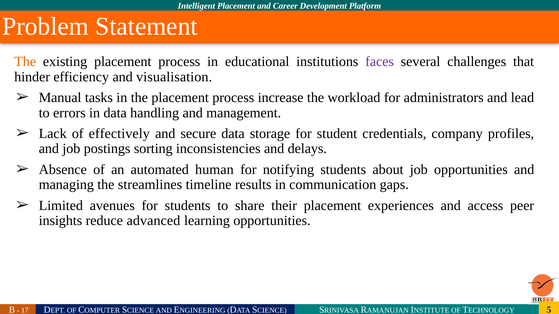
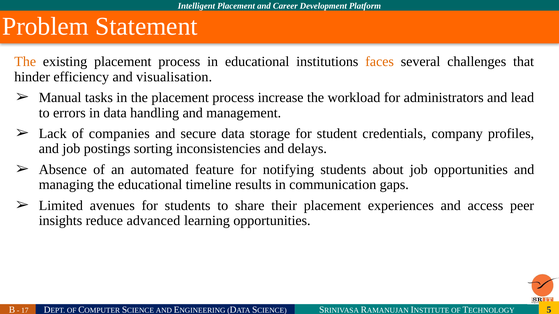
faces colour: purple -> orange
effectively: effectively -> companies
human: human -> feature
the streamlines: streamlines -> educational
